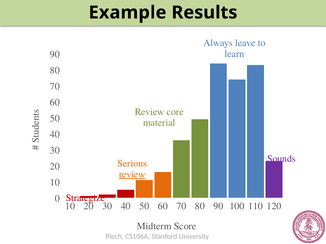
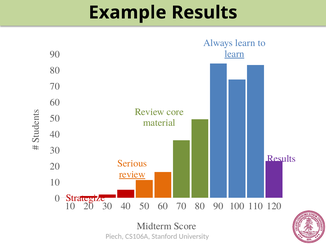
Always leave: leave -> learn
learn at (234, 54) underline: none -> present
Sounds at (281, 159): Sounds -> Results
